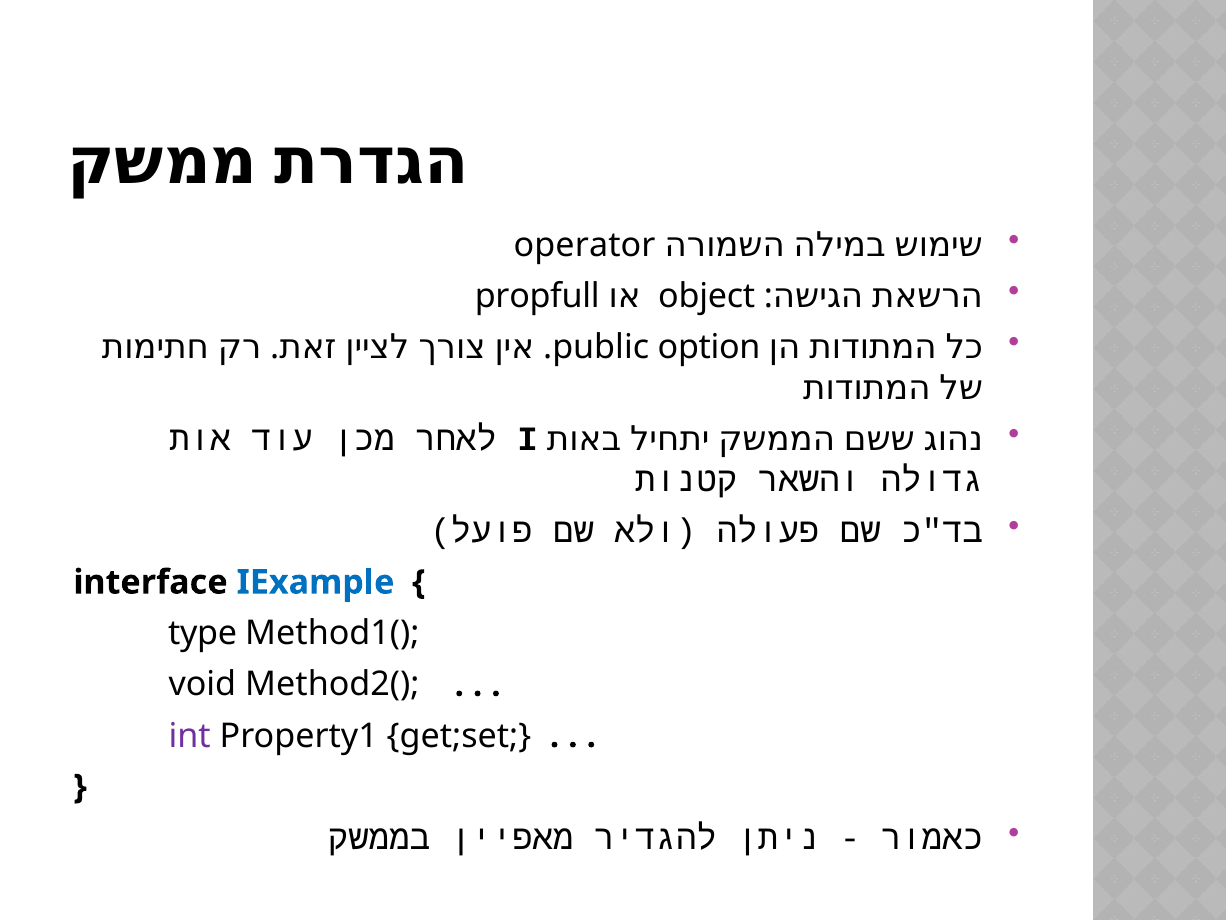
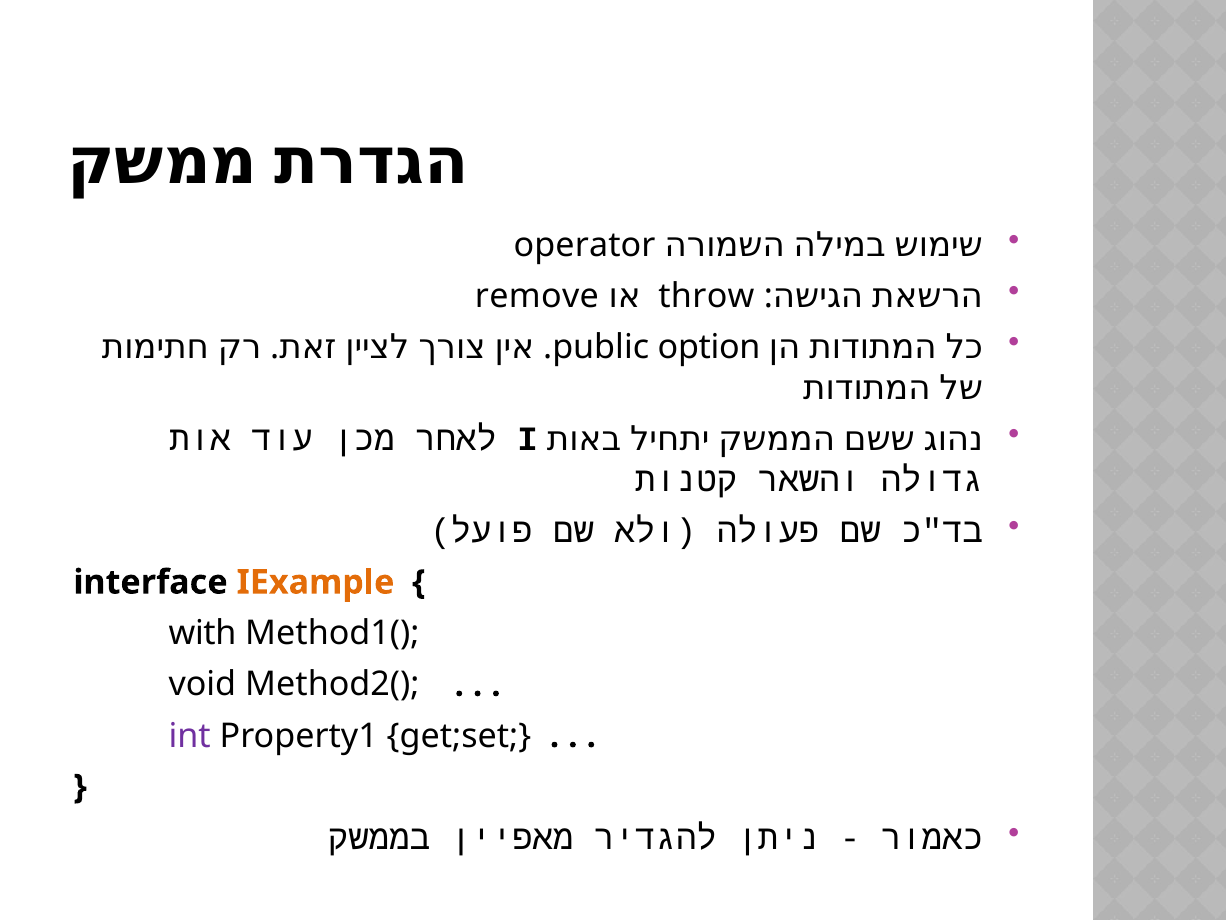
propfull: propfull -> remove
object: object -> throw
IExample colour: blue -> orange
type: type -> with
